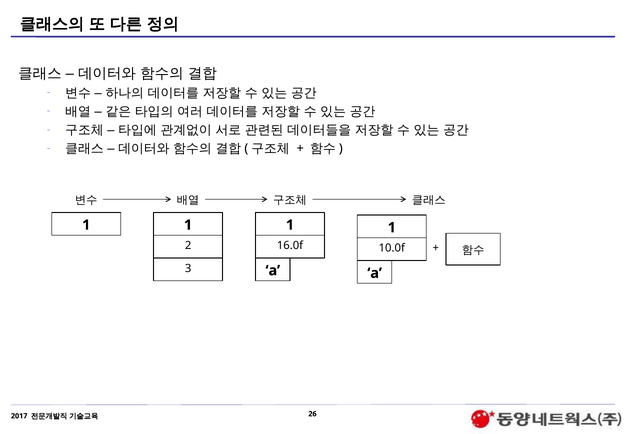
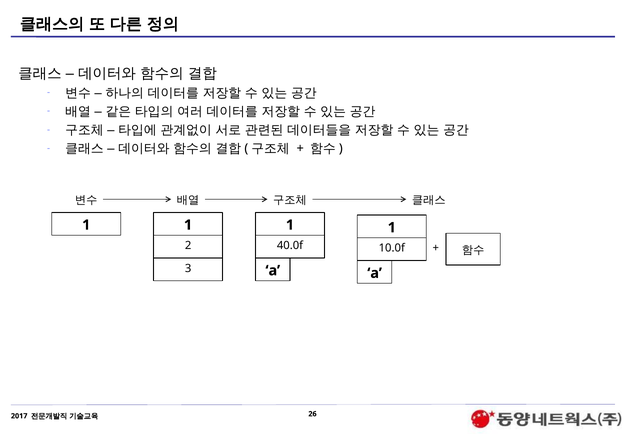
16.0f: 16.0f -> 40.0f
